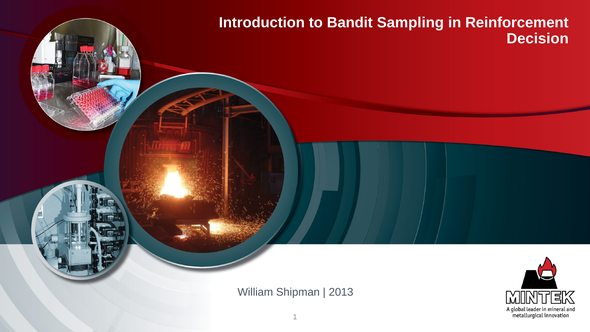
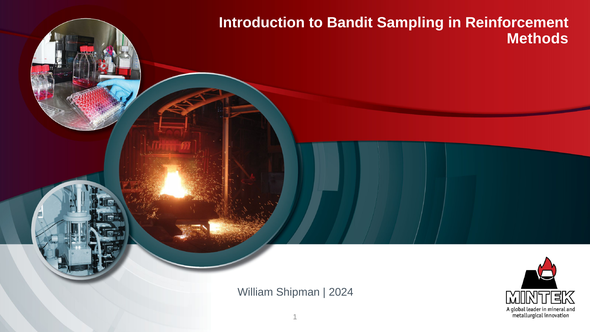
Decision: Decision -> Methods
2013: 2013 -> 2024
